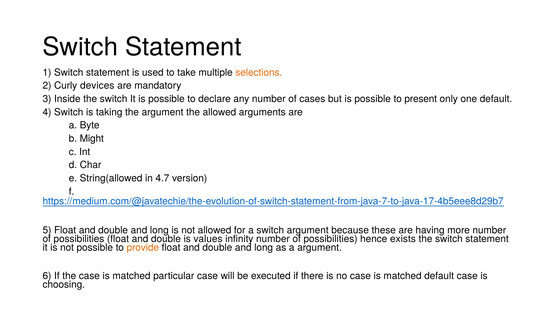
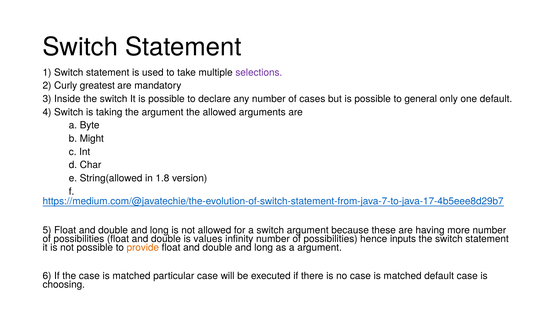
selections colour: orange -> purple
devices: devices -> greatest
present: present -> general
4.7: 4.7 -> 1.8
exists: exists -> inputs
